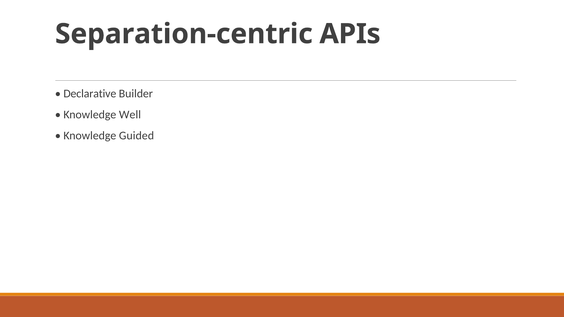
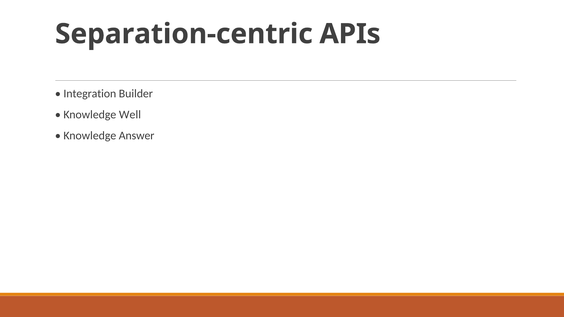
Declarative: Declarative -> Integration
Guided: Guided -> Answer
